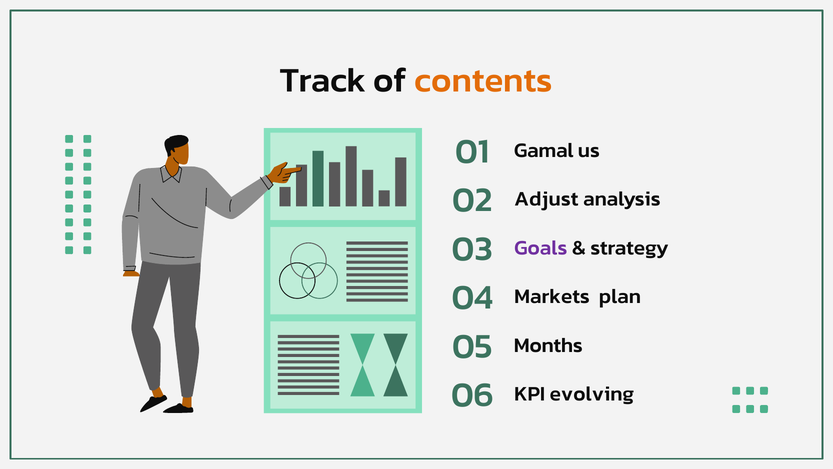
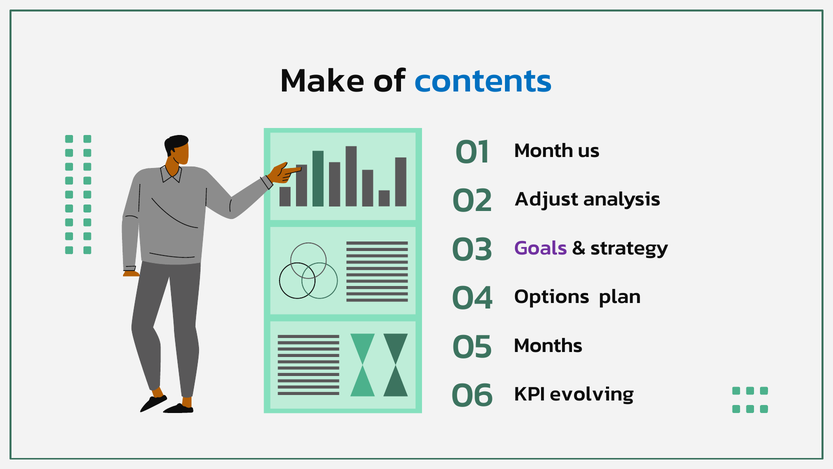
Track: Track -> Make
contents colour: orange -> blue
Gamal: Gamal -> Month
Markets: Markets -> Options
